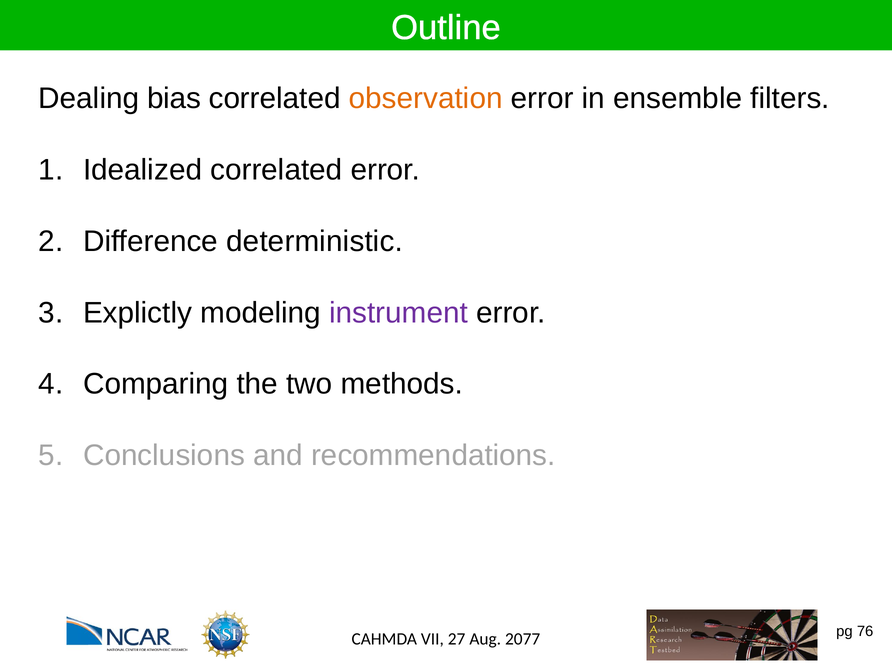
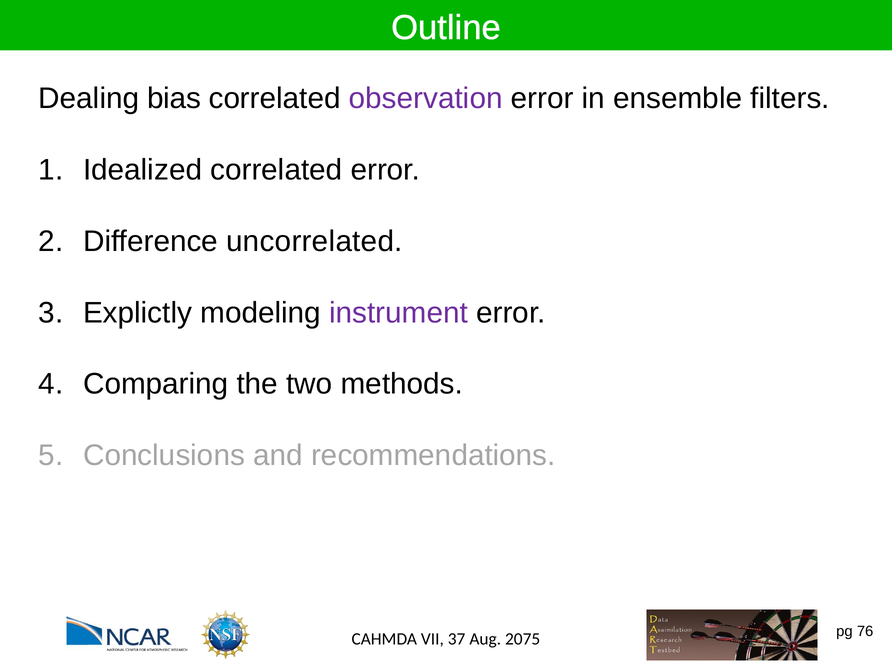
observation colour: orange -> purple
deterministic: deterministic -> uncorrelated
27: 27 -> 37
2077: 2077 -> 2075
